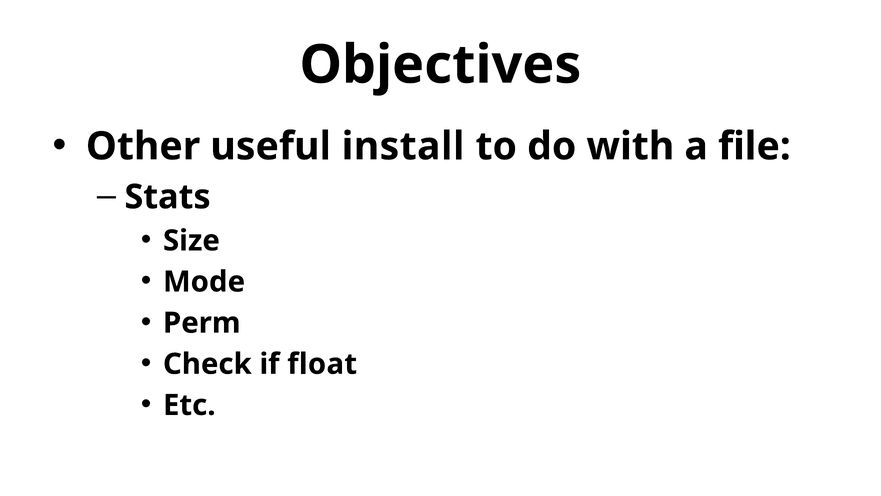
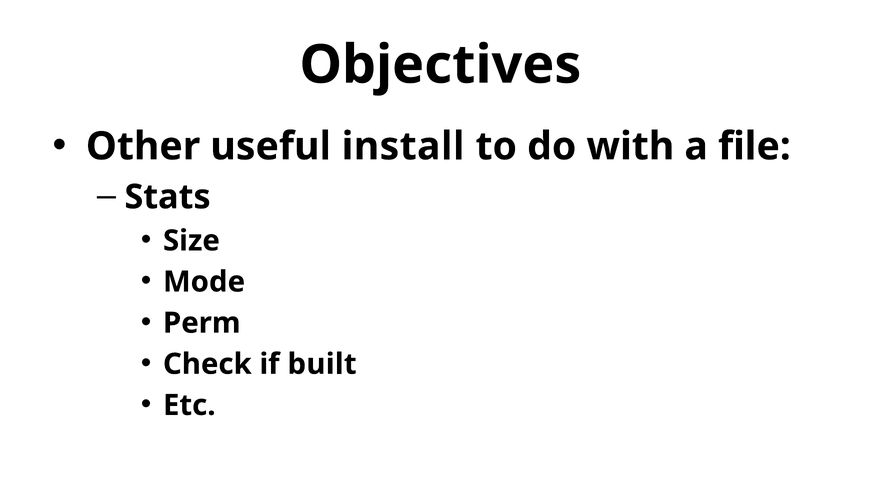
float: float -> built
